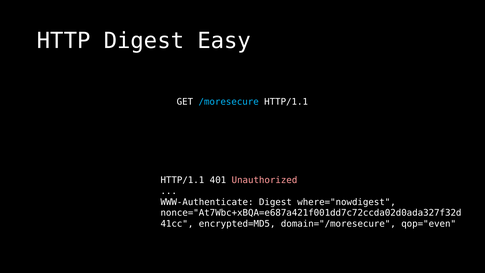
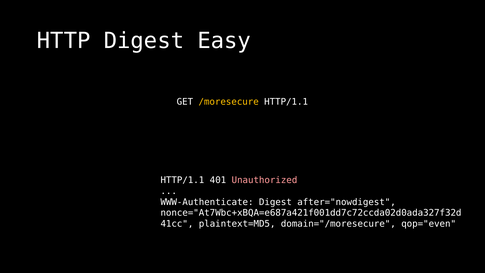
/moresecure colour: light blue -> yellow
where="nowdigest: where="nowdigest -> after="nowdigest
encrypted=MD5: encrypted=MD5 -> plaintext=MD5
